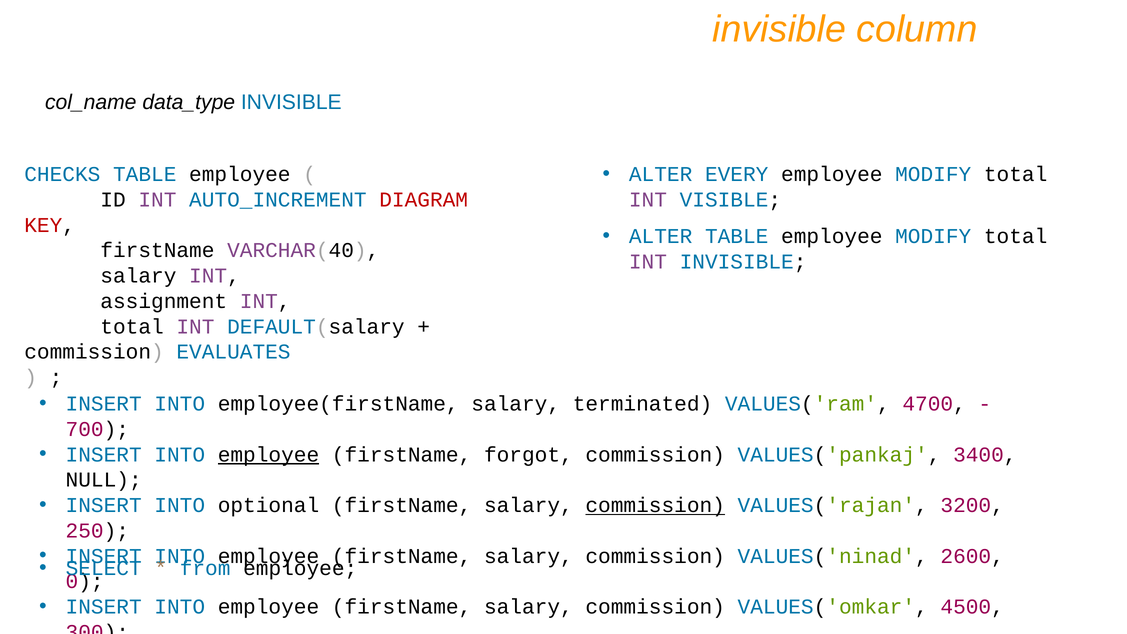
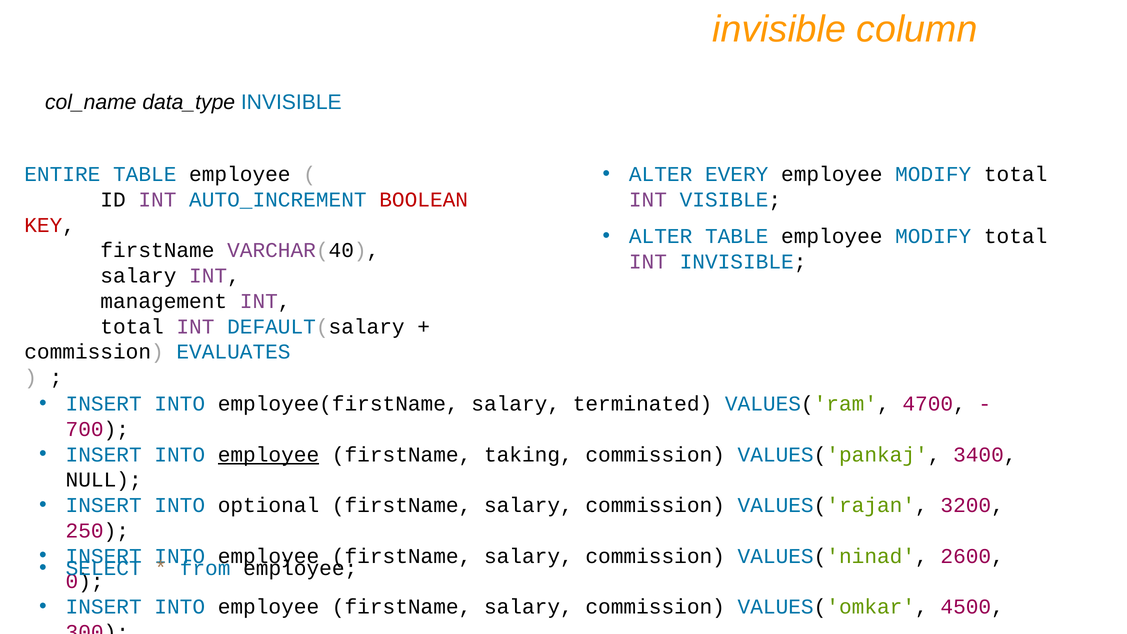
CHECKS: CHECKS -> ENTIRE
DIAGRAM: DIAGRAM -> BOOLEAN
assignment: assignment -> management
forgot: forgot -> taking
commission at (655, 505) underline: present -> none
